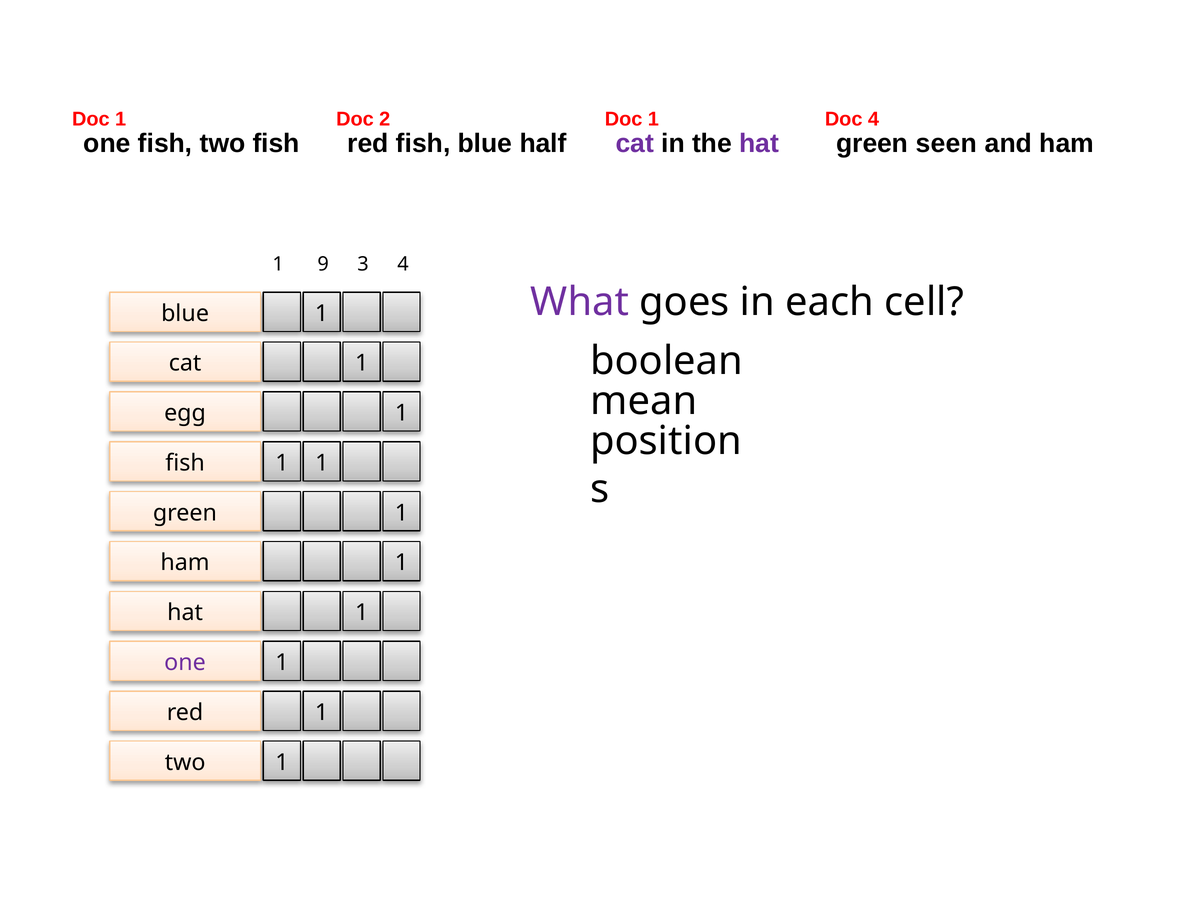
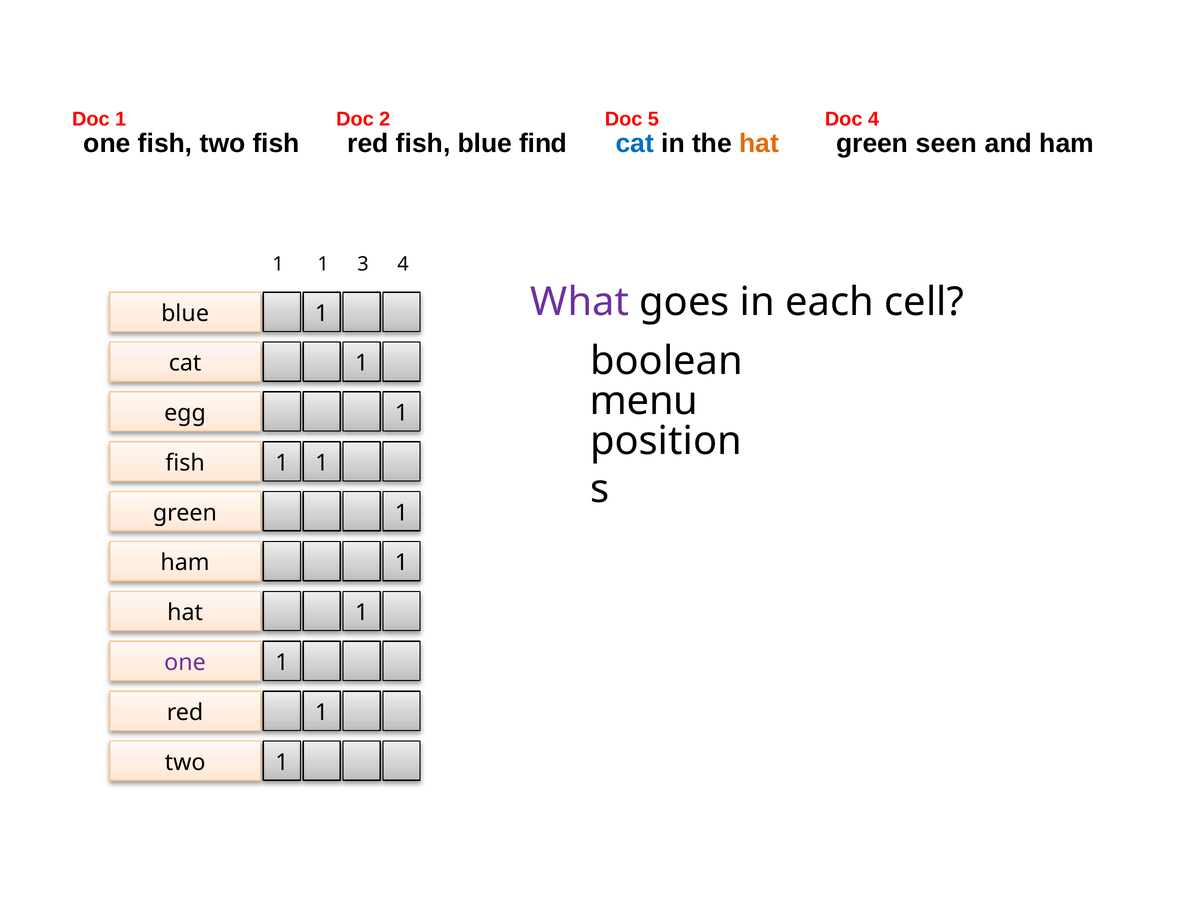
1 at (653, 119): 1 -> 5
half: half -> find
cat at (635, 143) colour: purple -> blue
hat at (759, 143) colour: purple -> orange
9 at (323, 264): 9 -> 1
mean: mean -> menu
